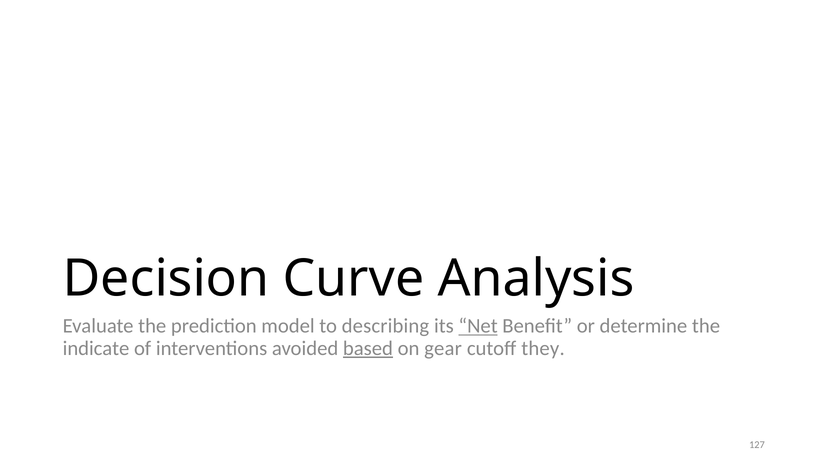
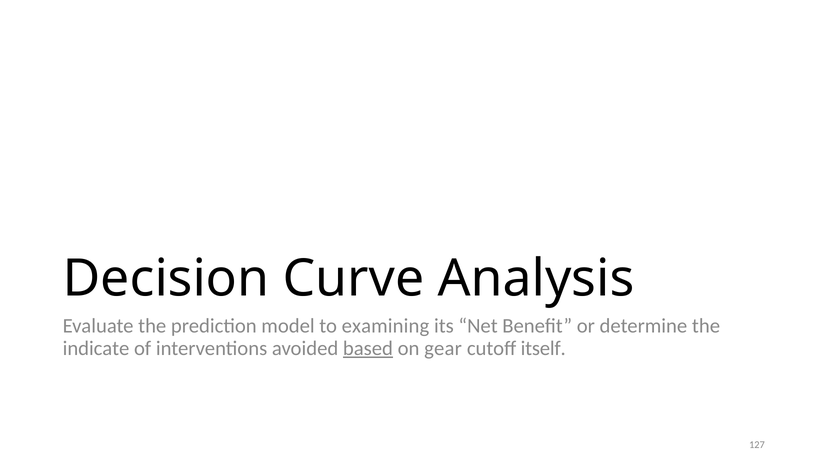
describing: describing -> examining
Net underline: present -> none
they: they -> itself
